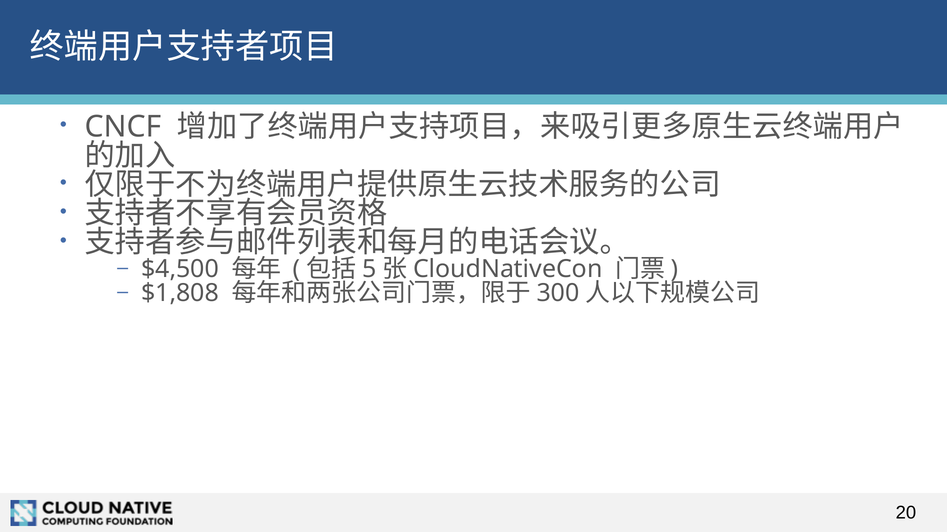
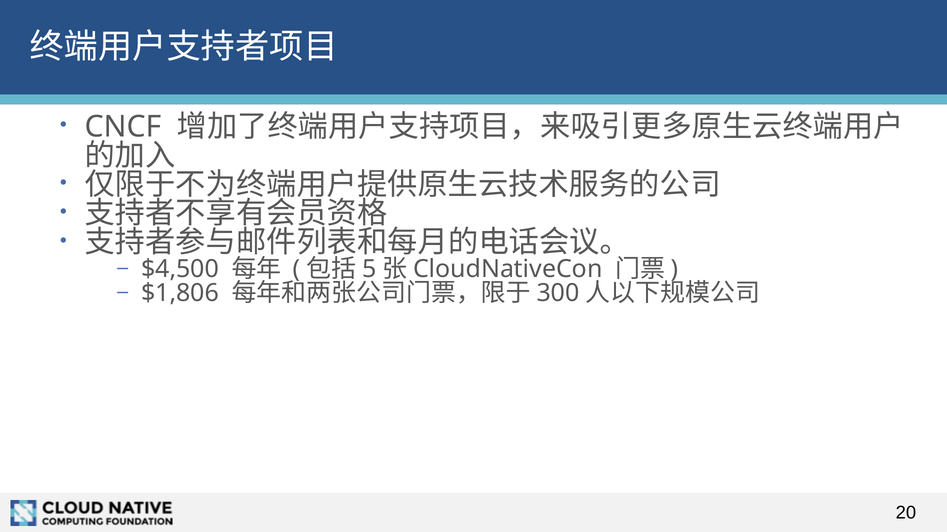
$1,808: $1,808 -> $1,806
